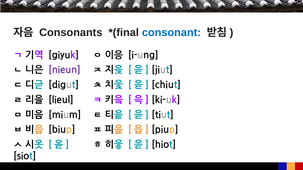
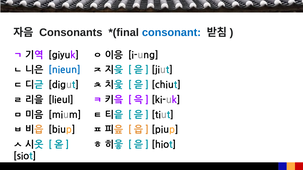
nieun colour: purple -> blue
